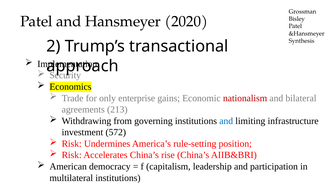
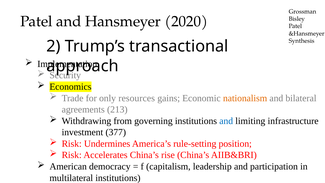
enterprise: enterprise -> resources
nationalism colour: red -> orange
572: 572 -> 377
